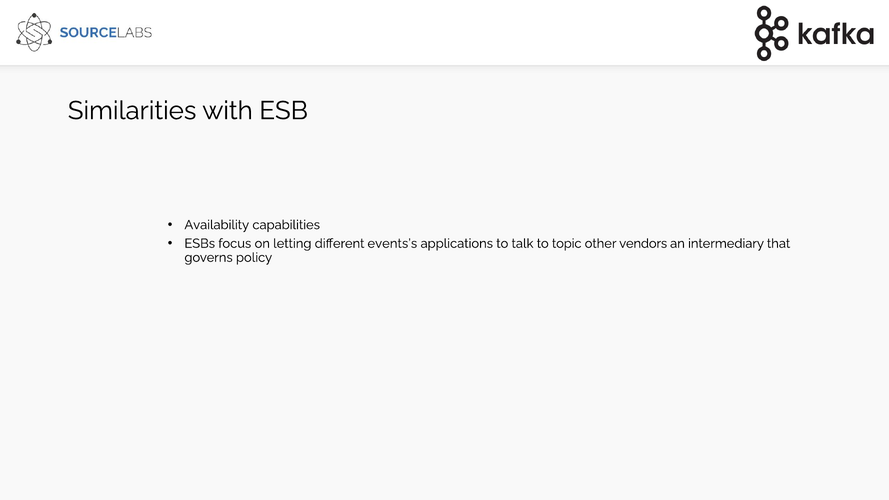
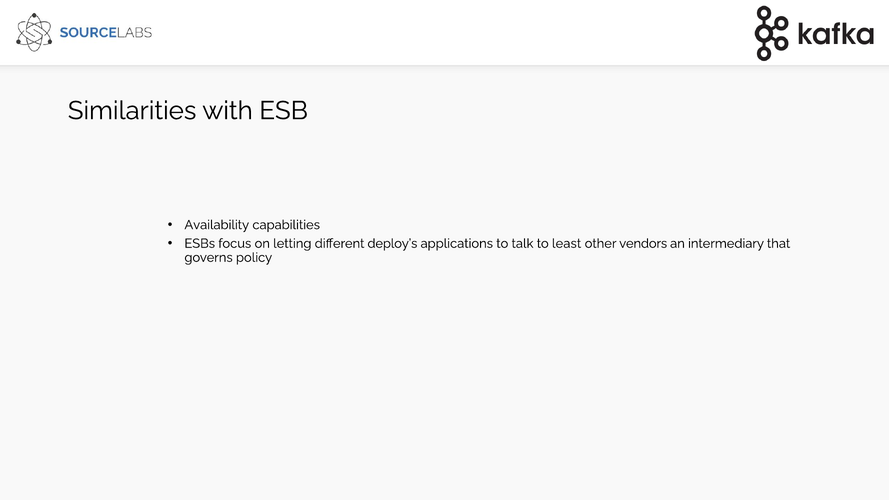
events’s: events’s -> deploy’s
topic: topic -> least
